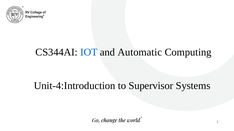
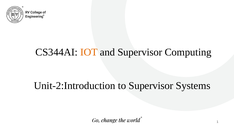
IOT colour: blue -> orange
and Automatic: Automatic -> Supervisor
Unit-4:Introduction: Unit-4:Introduction -> Unit-2:Introduction
